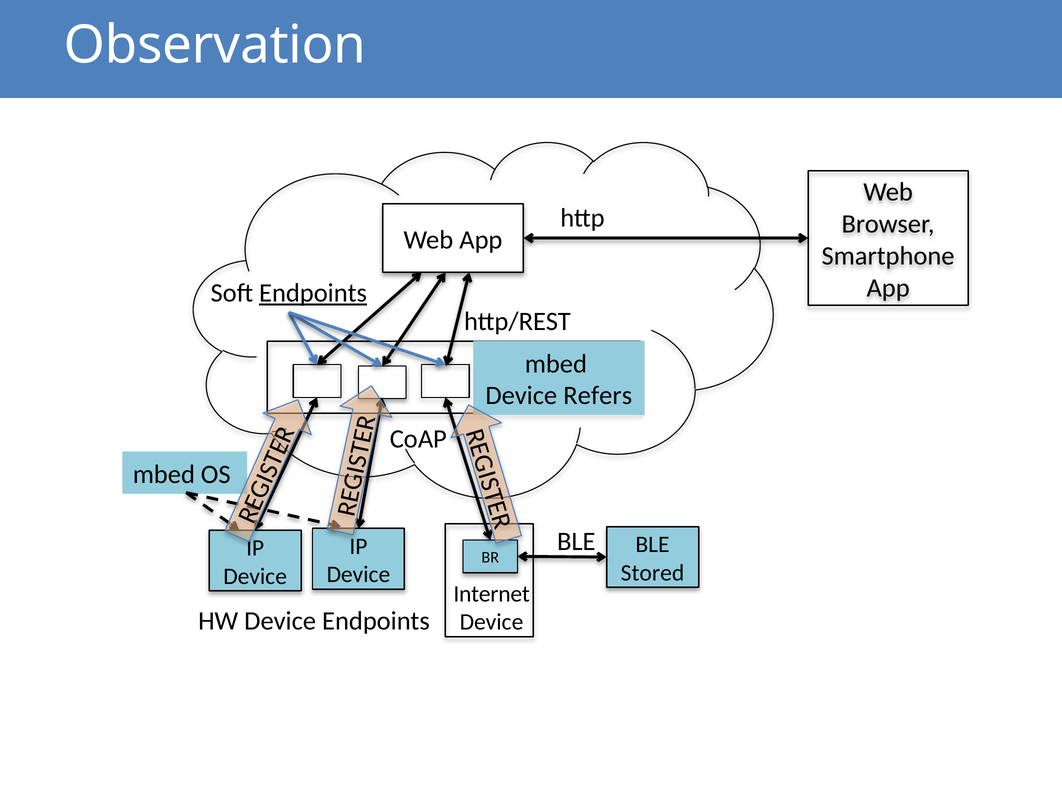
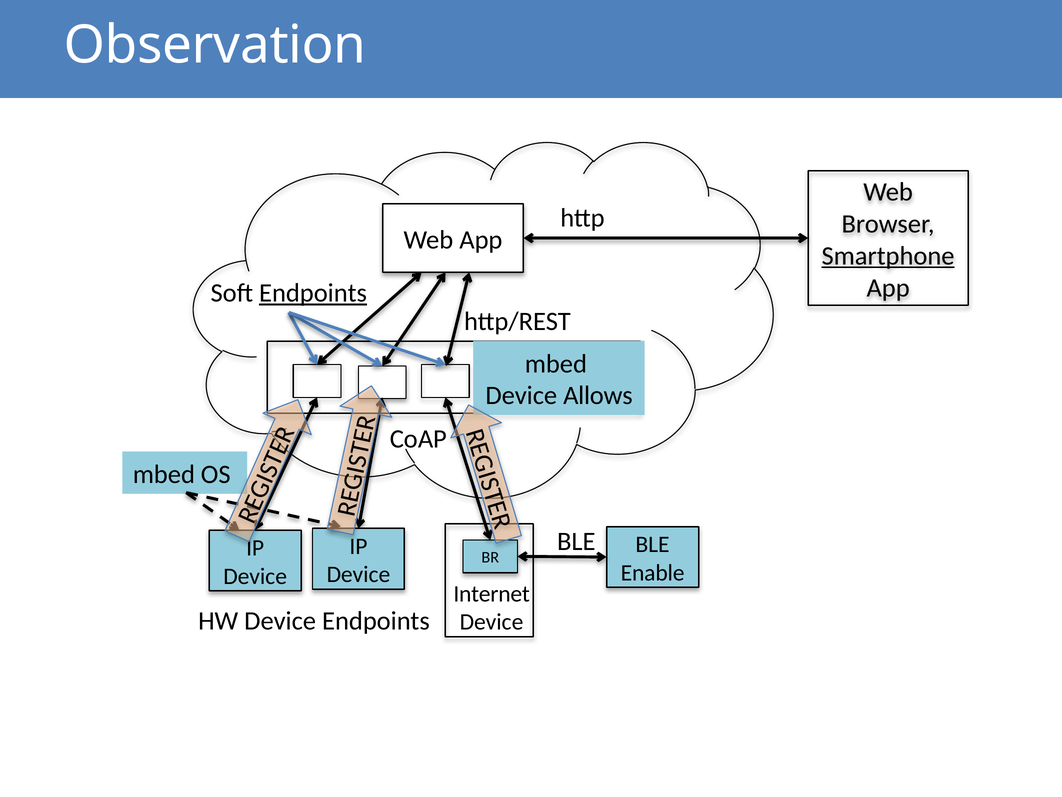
Smartphone underline: none -> present
Refers: Refers -> Allows
Stored: Stored -> Enable
